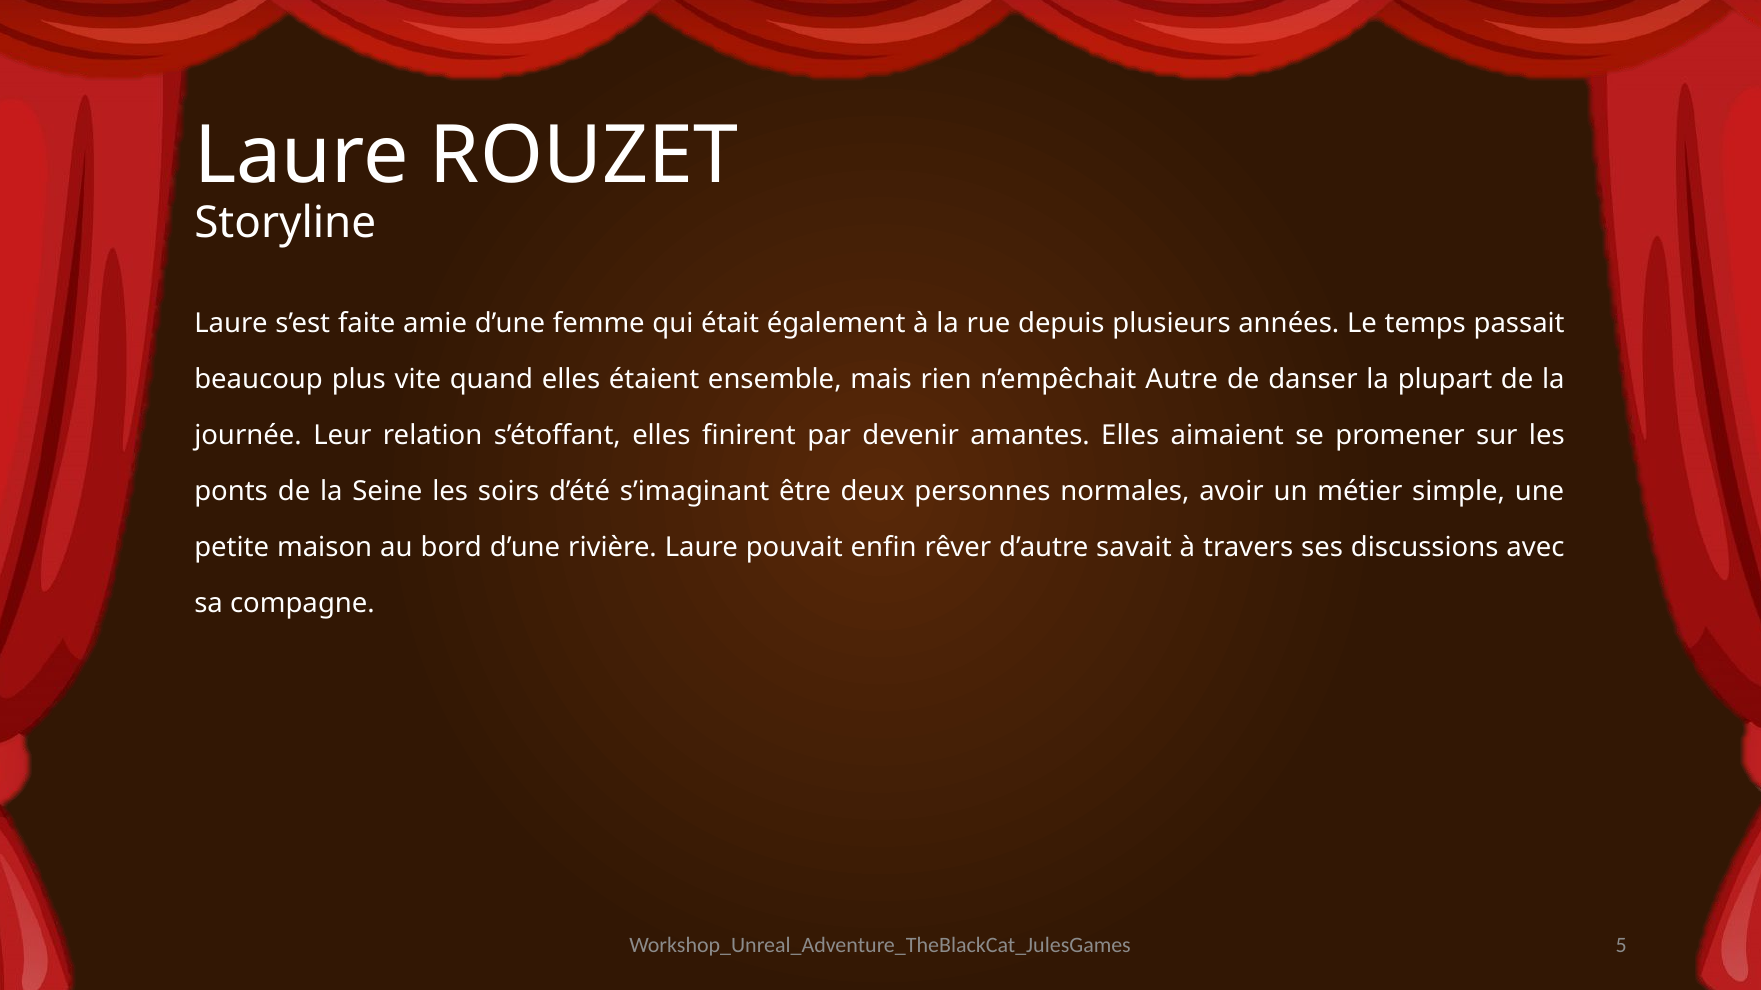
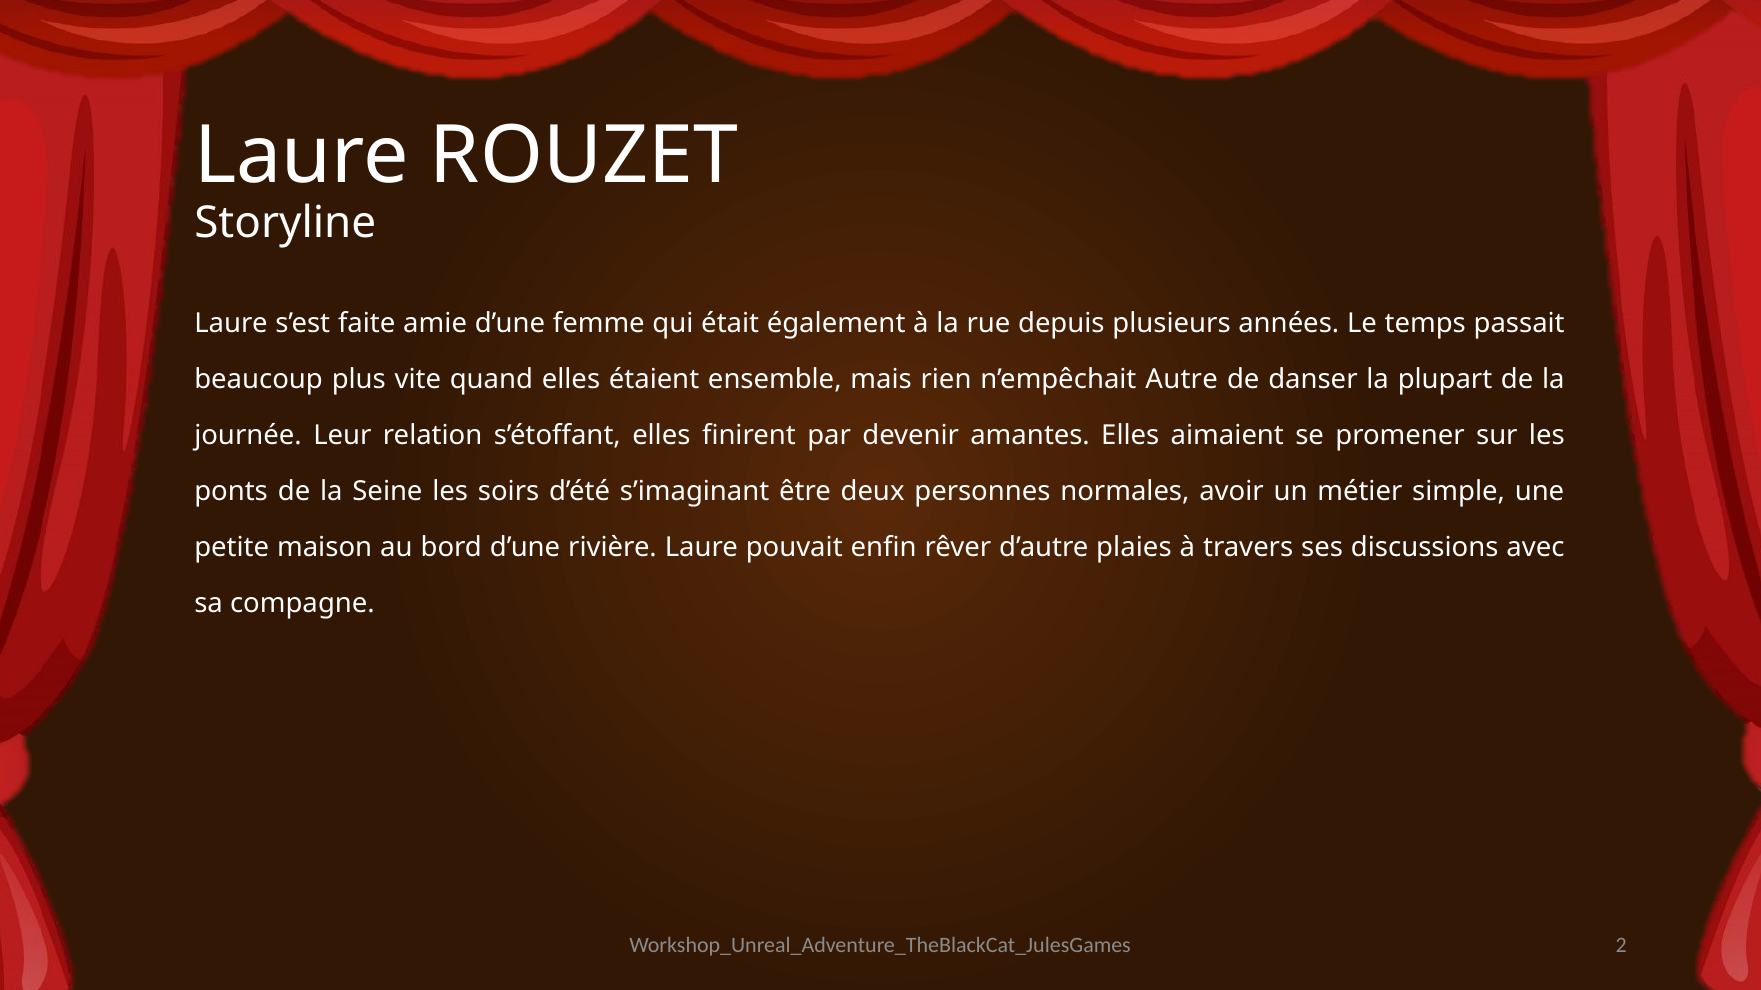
savait: savait -> plaies
5: 5 -> 2
